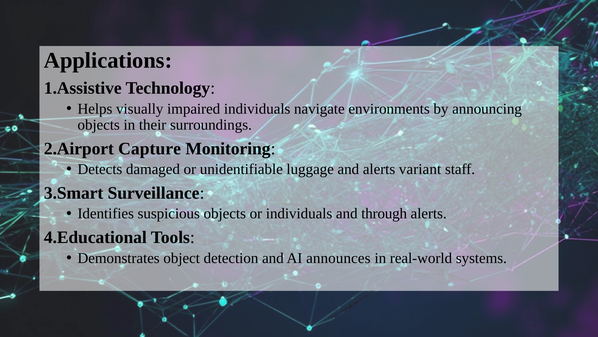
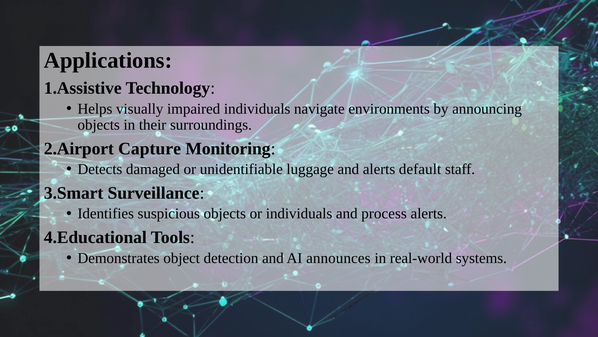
variant: variant -> default
through: through -> process
